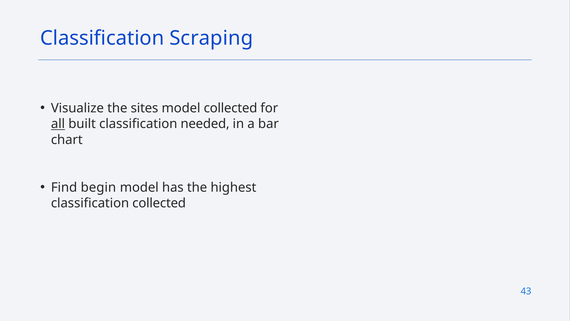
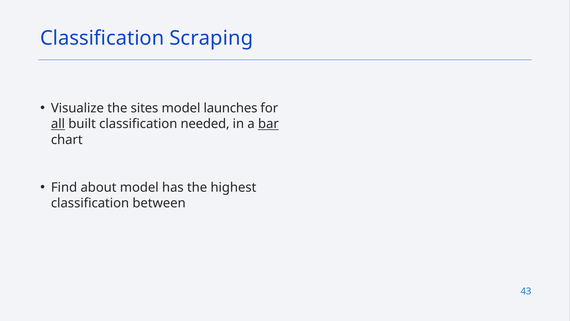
model collected: collected -> launches
bar underline: none -> present
begin: begin -> about
classification collected: collected -> between
